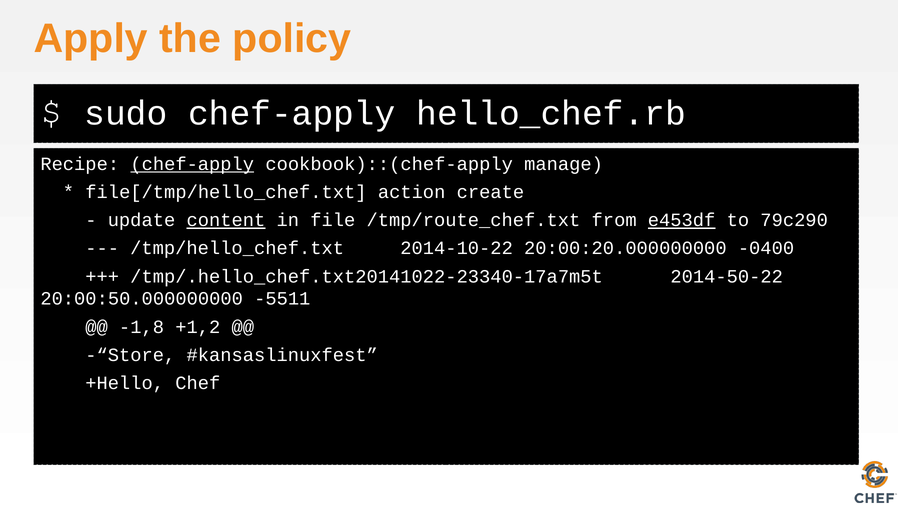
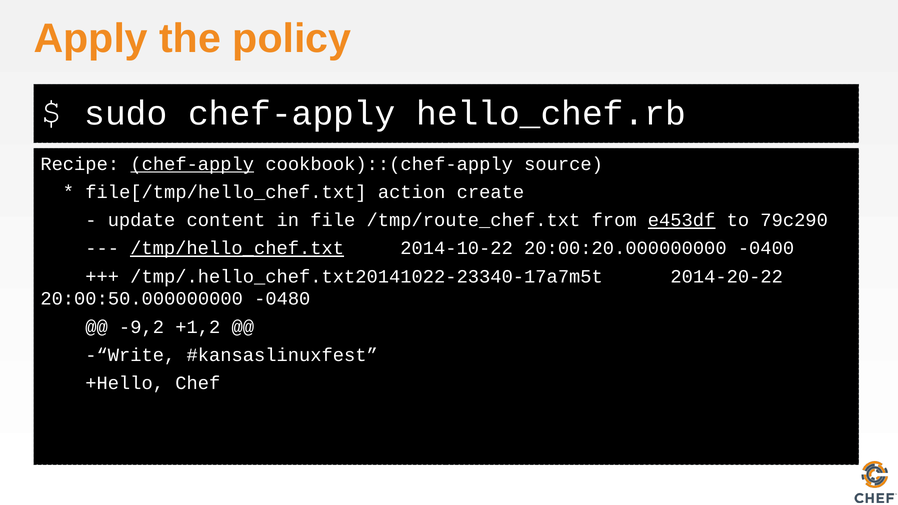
manage: manage -> source
content underline: present -> none
/tmp/hello_chef.txt underline: none -> present
2014-50-22: 2014-50-22 -> 2014-20-22
-5511: -5511 -> -0480
-1,8: -1,8 -> -9,2
-“Store: -“Store -> -“Write
